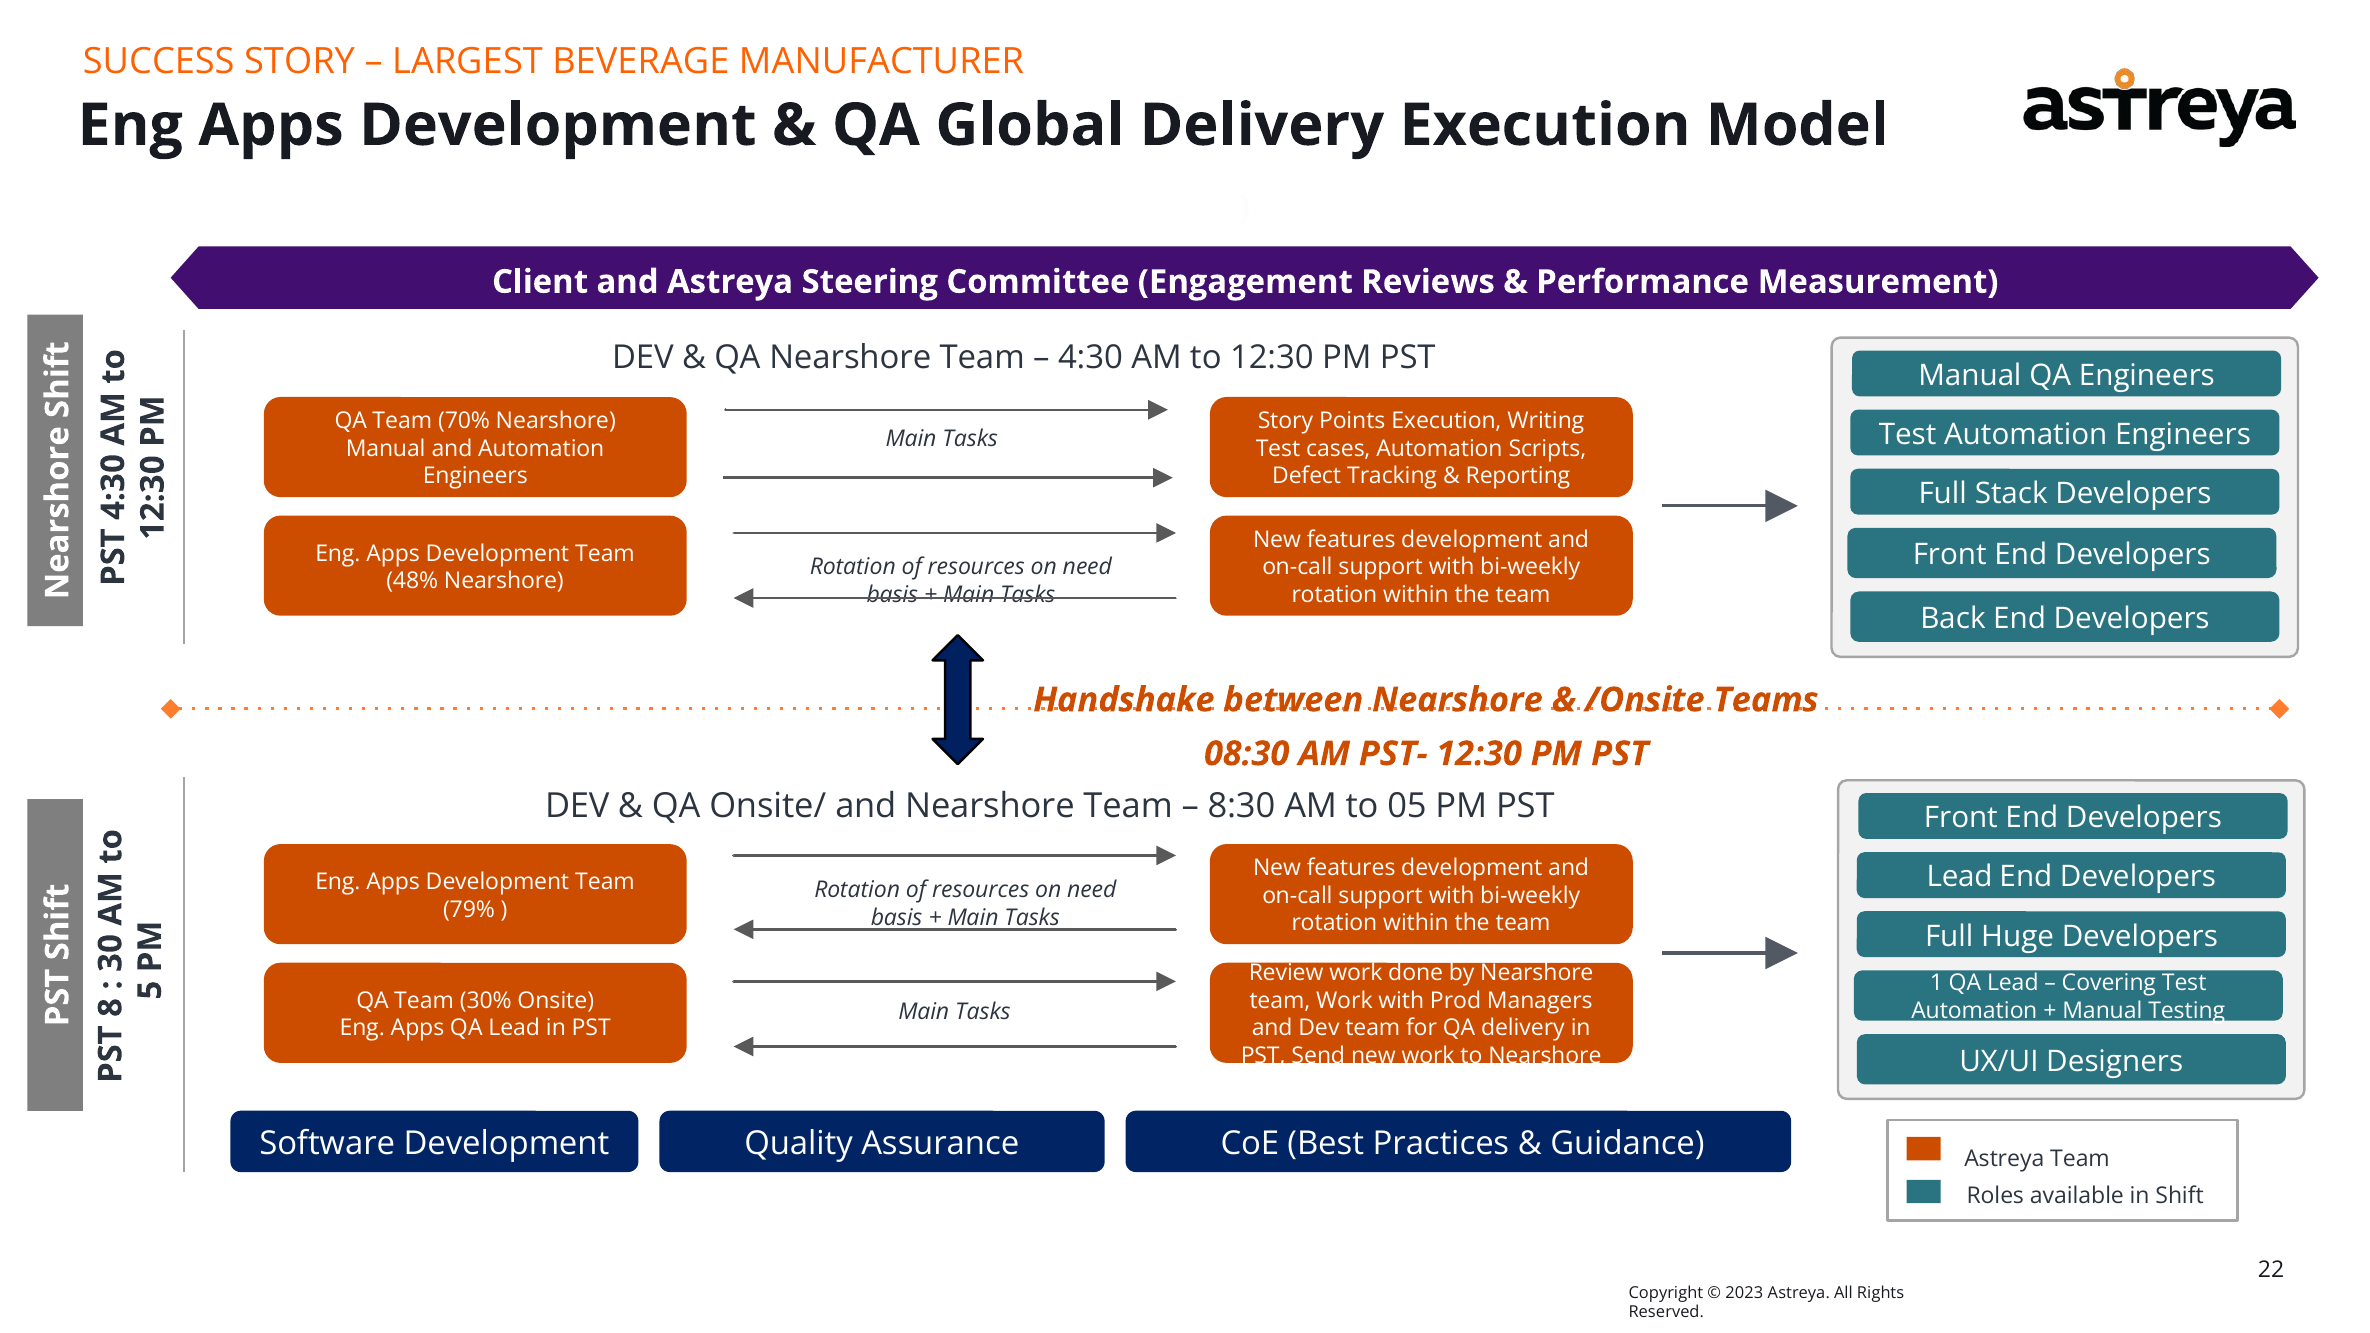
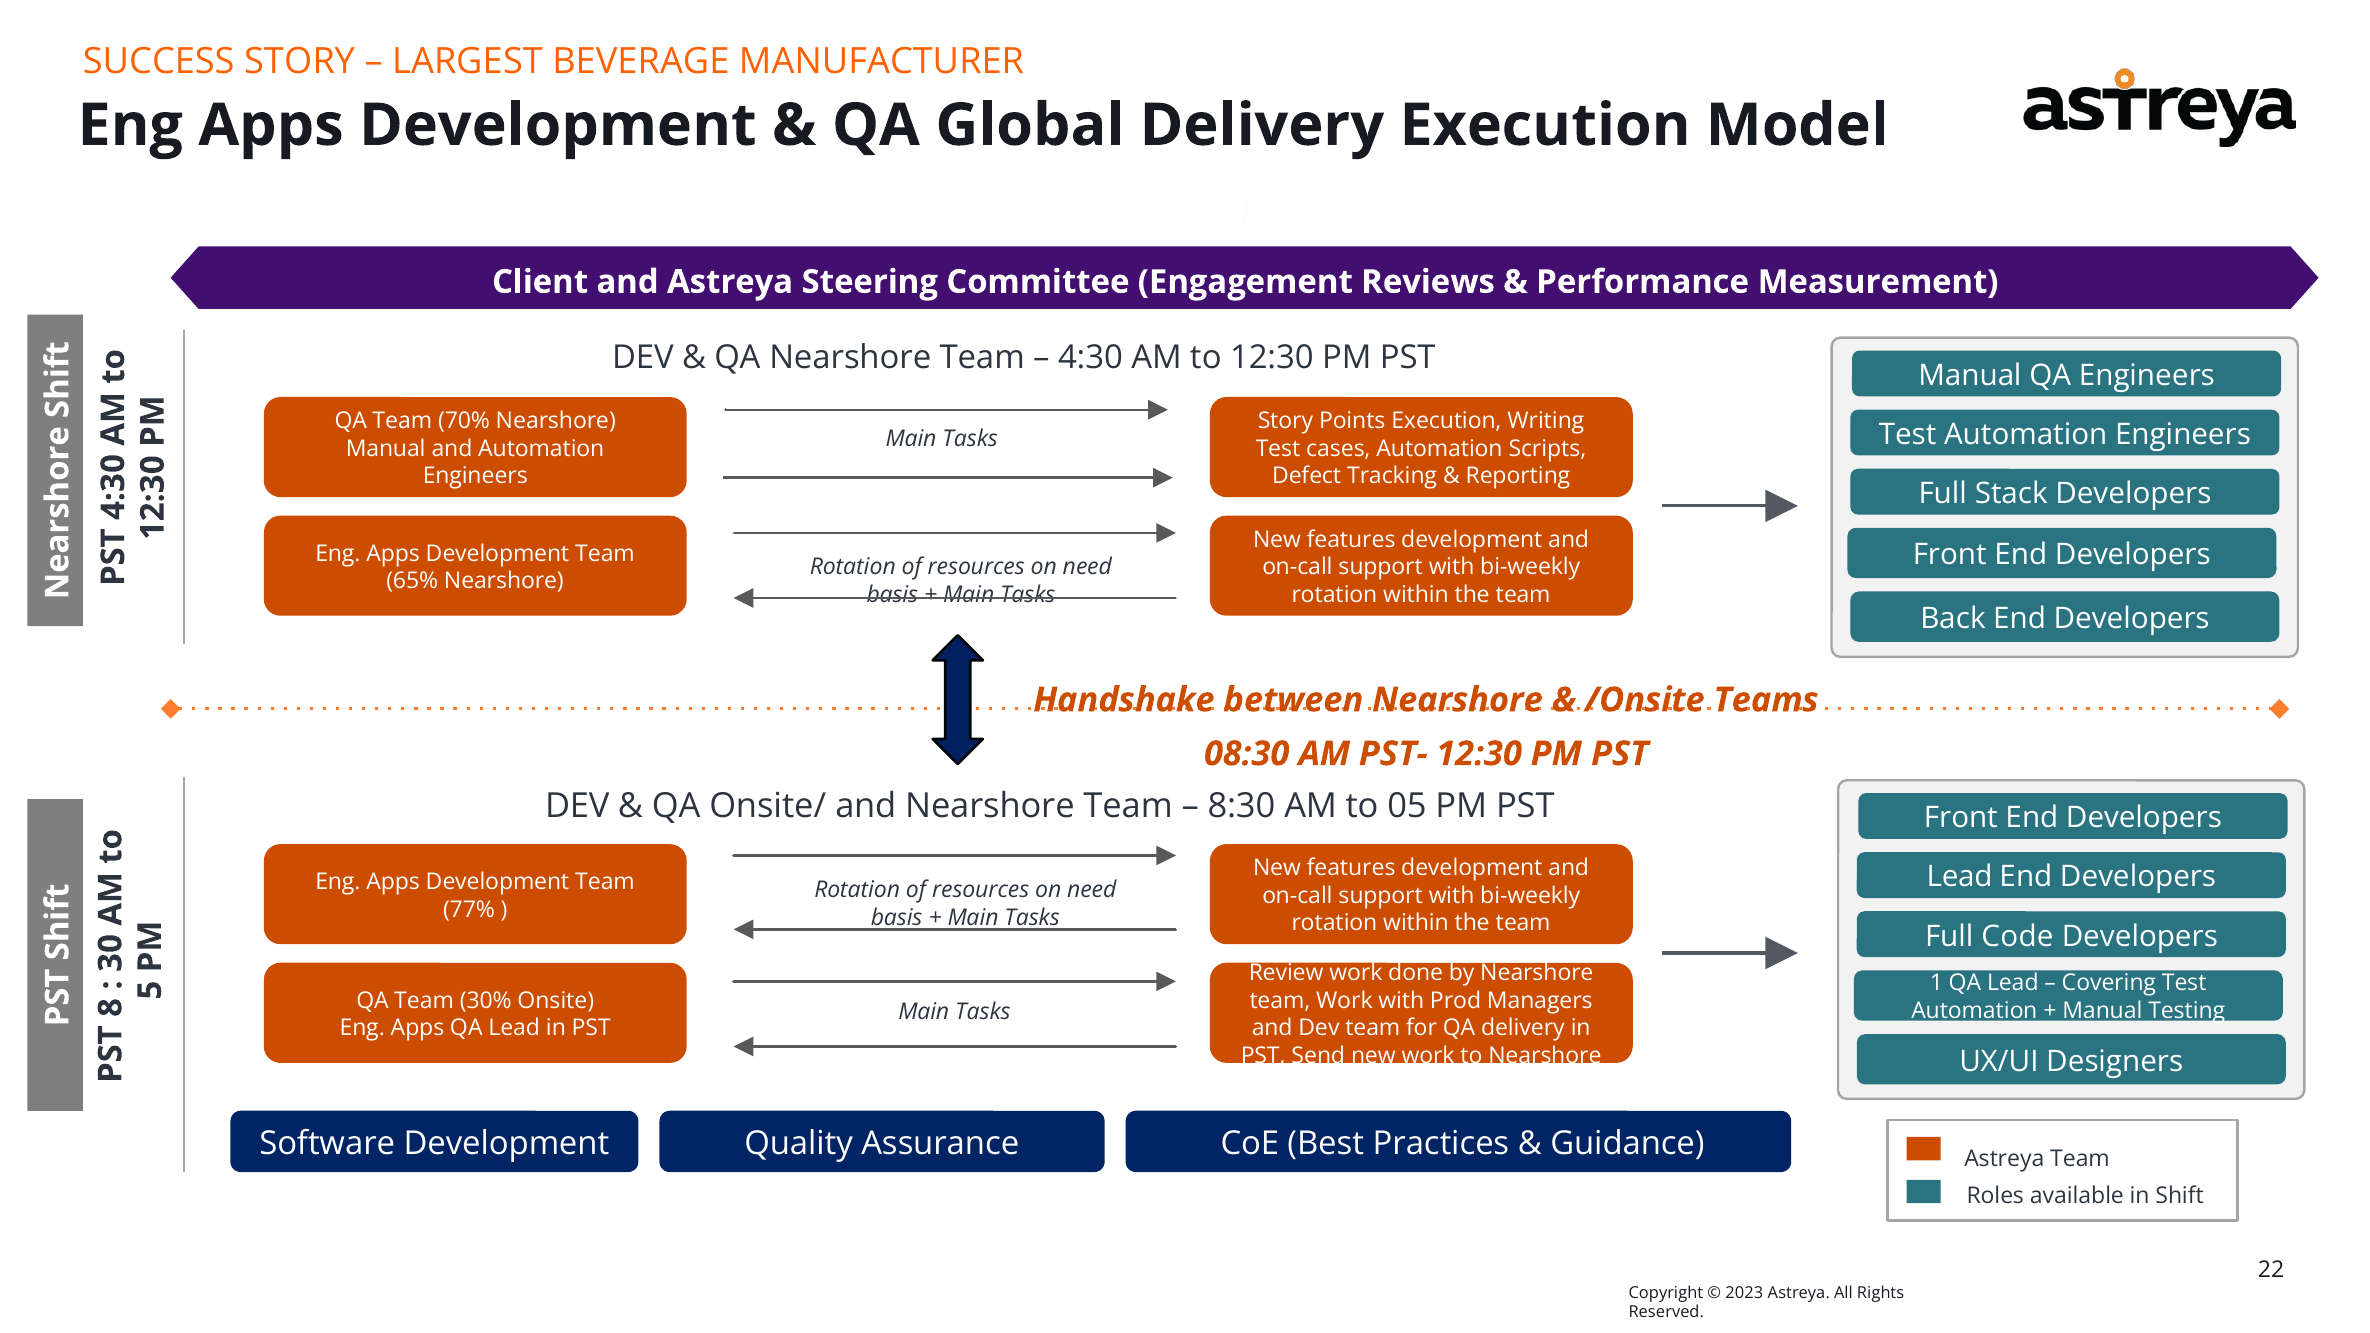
48%: 48% -> 65%
79%: 79% -> 77%
Huge: Huge -> Code
